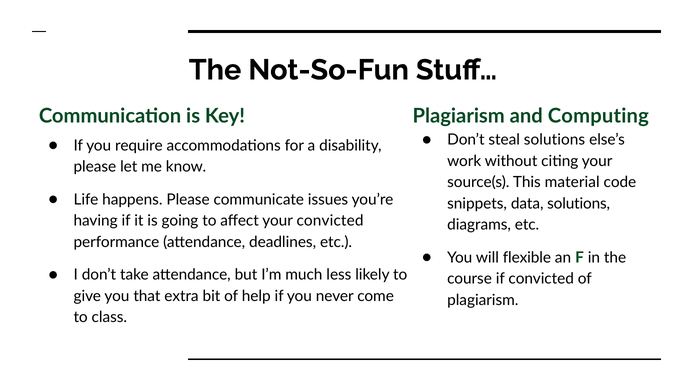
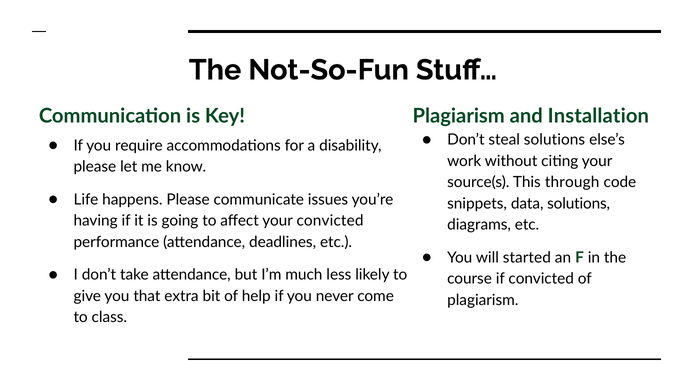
Computing: Computing -> Installation
material: material -> through
flexible: flexible -> started
